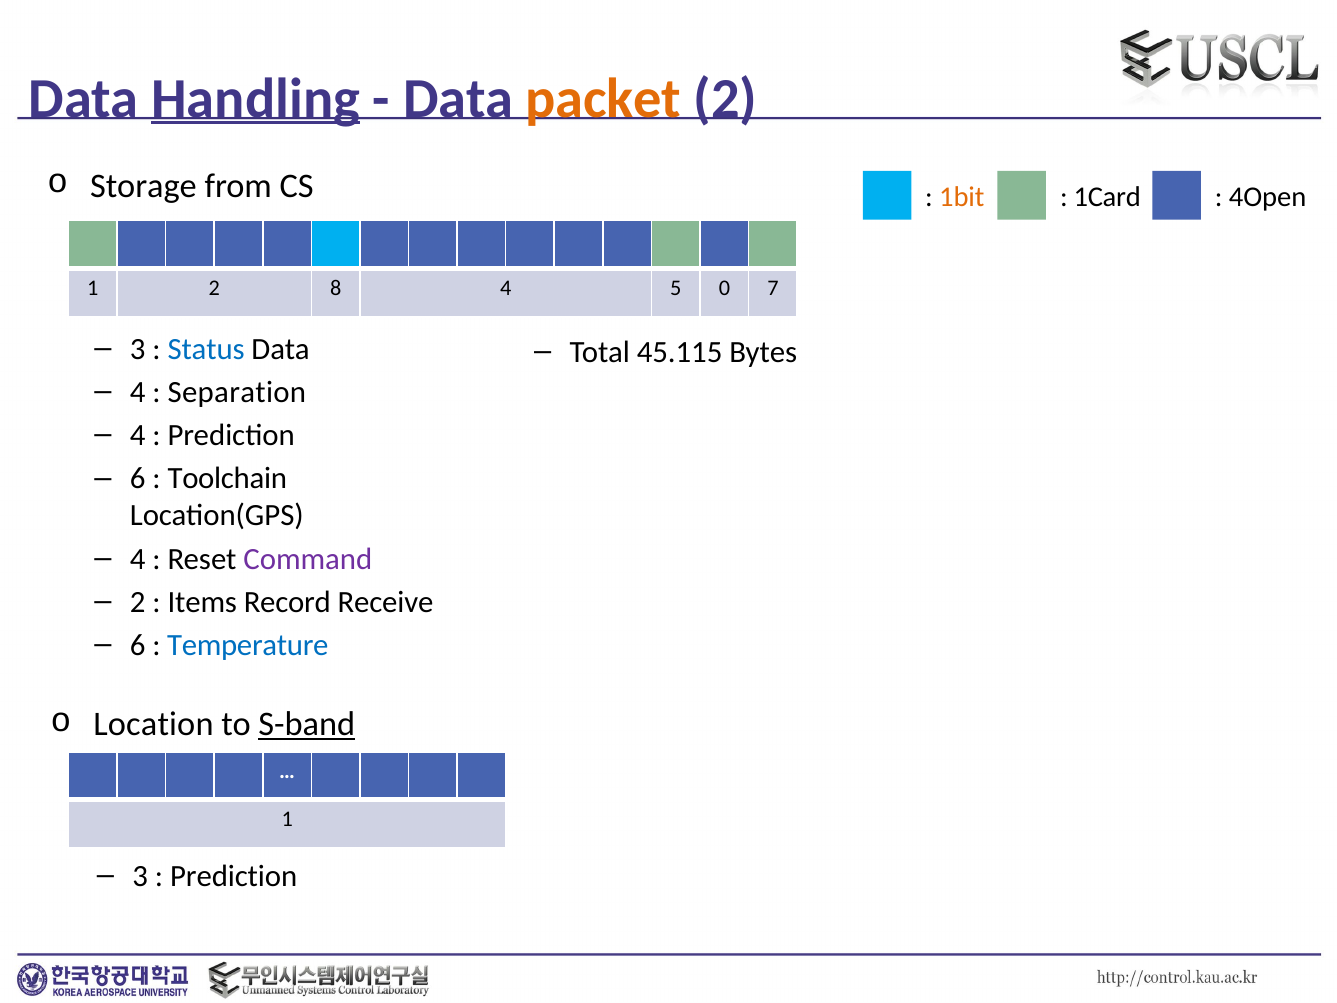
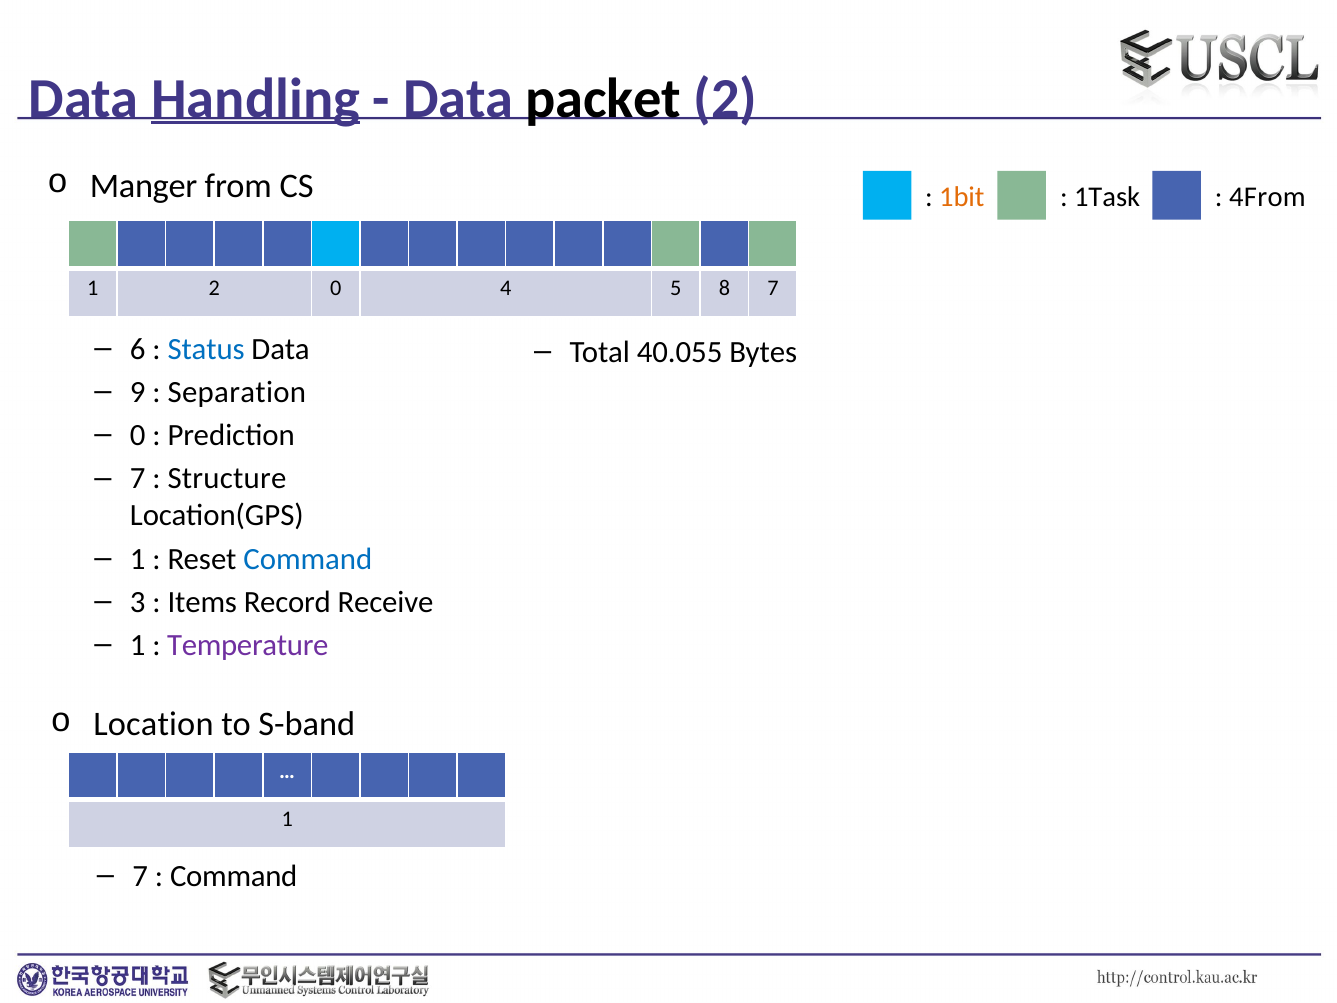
packet colour: orange -> black
Storage: Storage -> Manger
1Card: 1Card -> 1Task
4Open: 4Open -> 4From
2 8: 8 -> 0
0: 0 -> 8
3 at (138, 349): 3 -> 6
45.115: 45.115 -> 40.055
4 at (138, 392): 4 -> 9
4 at (138, 435): 4 -> 0
6 at (138, 479): 6 -> 7
Toolchain: Toolchain -> Structure
4 at (138, 559): 4 -> 1
Command at (308, 559) colour: purple -> blue
2 at (138, 602): 2 -> 3
6 at (138, 645): 6 -> 1
Temperature colour: blue -> purple
S-band underline: present -> none
3 at (140, 876): 3 -> 7
Prediction at (234, 876): Prediction -> Command
